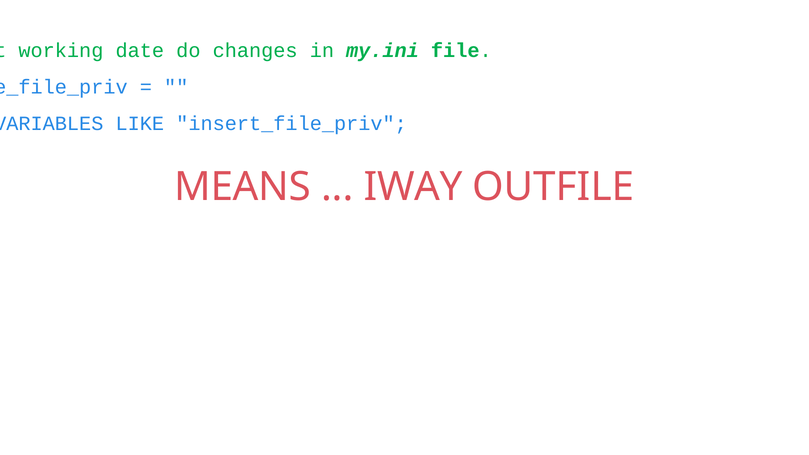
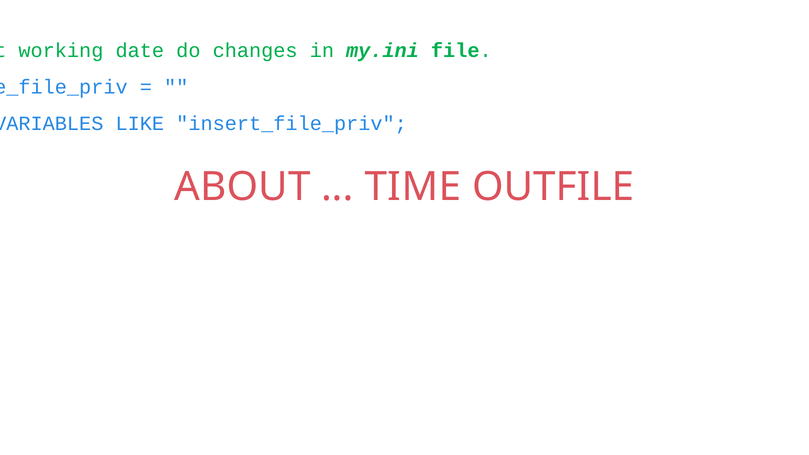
MEANS: MEANS -> ABOUT
IWAY: IWAY -> TIME
